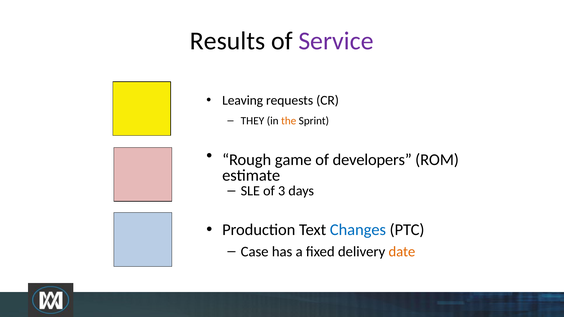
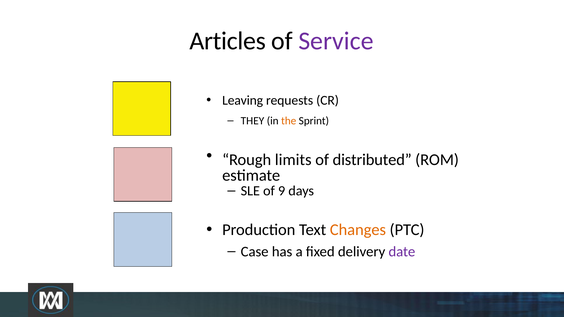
Results: Results -> Articles
game: game -> limits
developers: developers -> distributed
3: 3 -> 9
Changes colour: blue -> orange
date colour: orange -> purple
